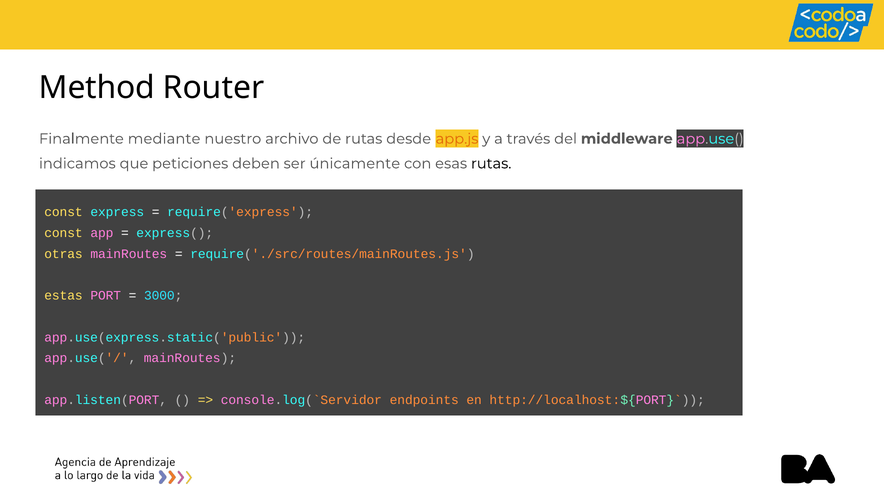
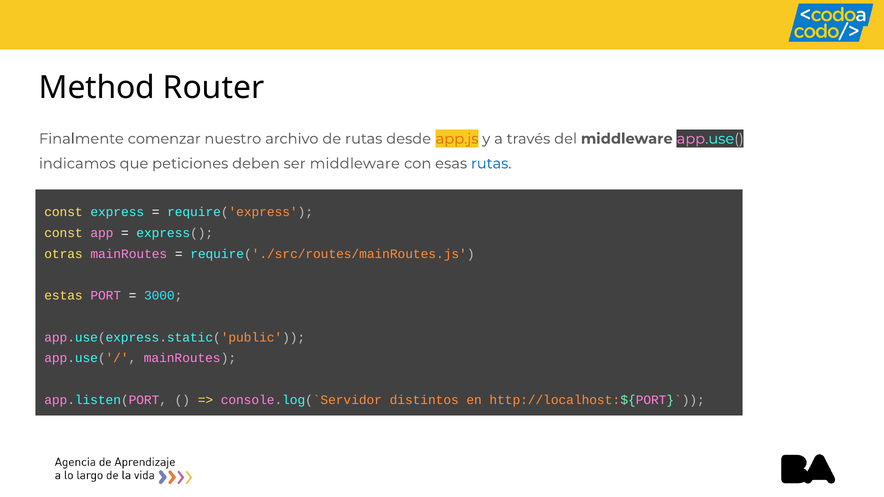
mediante: mediante -> comenzar
ser únicamente: únicamente -> middleware
rutas at (491, 164) colour: black -> blue
endpoints: endpoints -> distintos
